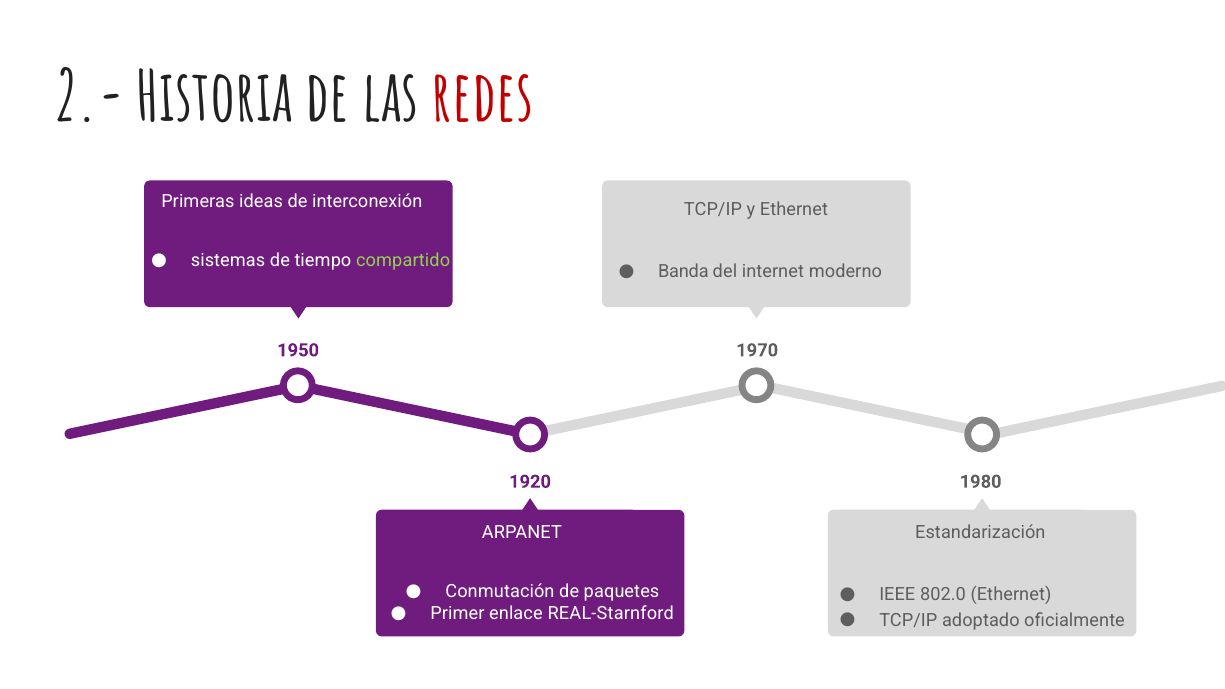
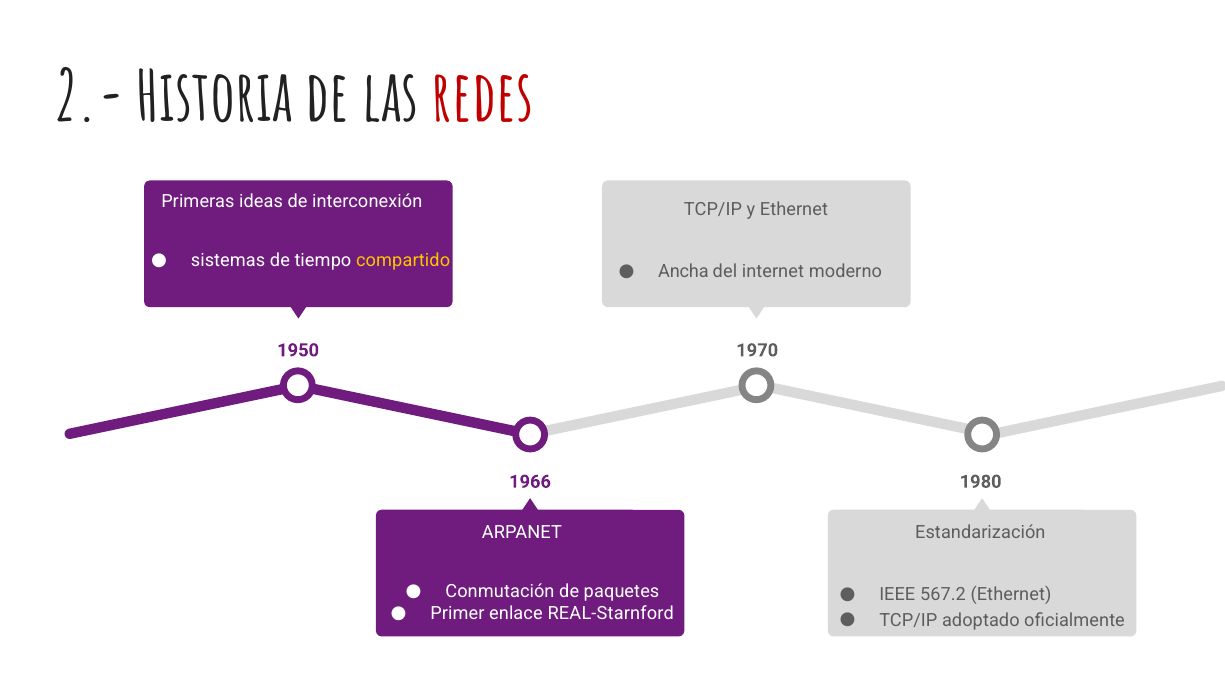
compartido colour: light green -> yellow
Banda: Banda -> Ancha
1920: 1920 -> 1966
802.0: 802.0 -> 567.2
